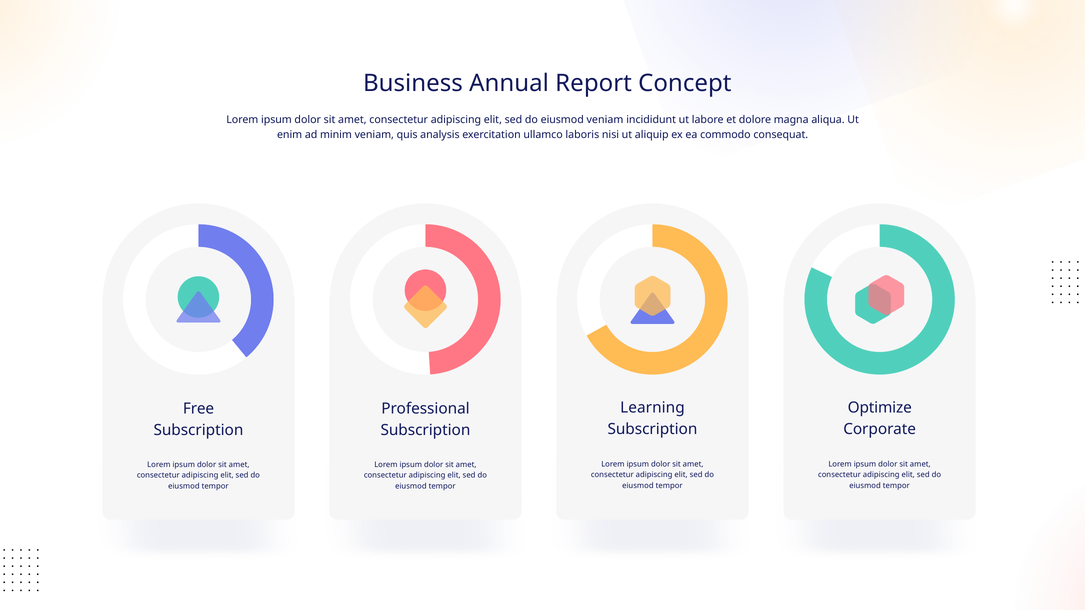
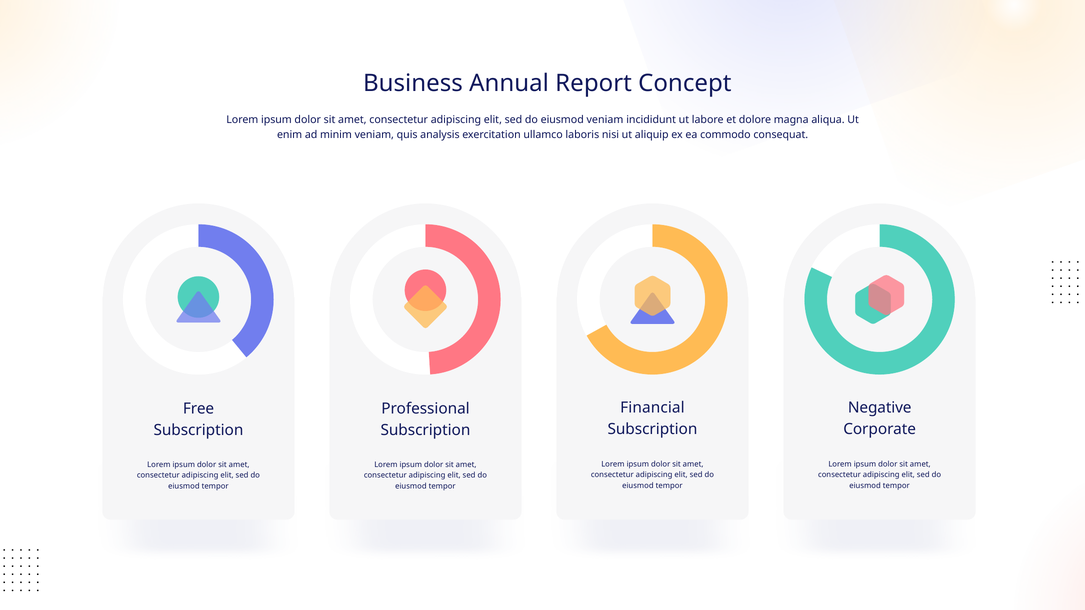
Learning: Learning -> Financial
Optimize: Optimize -> Negative
